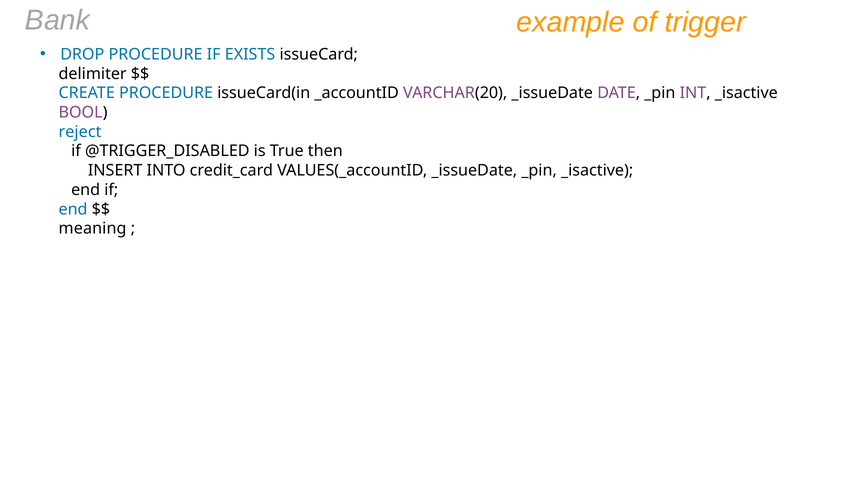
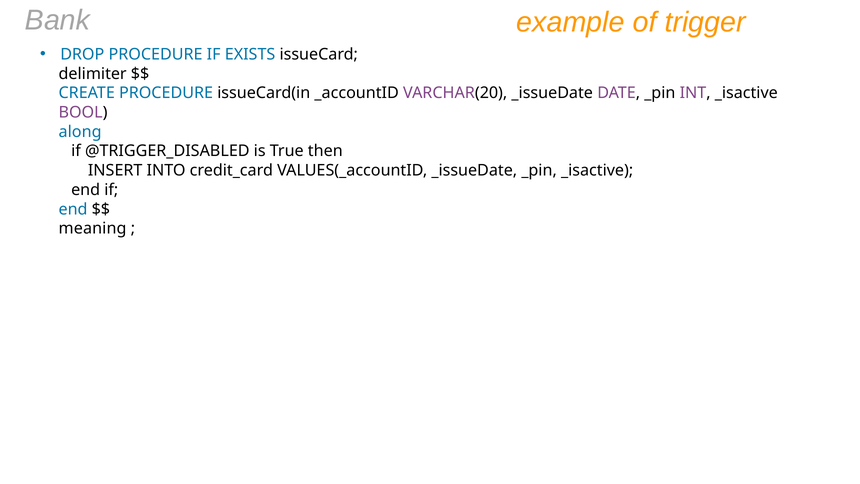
reject: reject -> along
